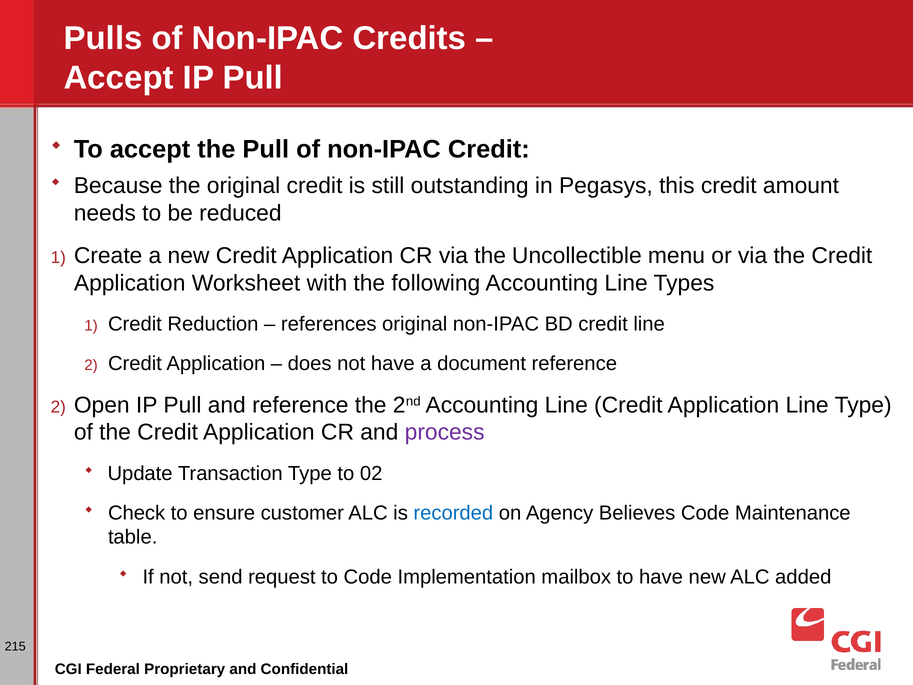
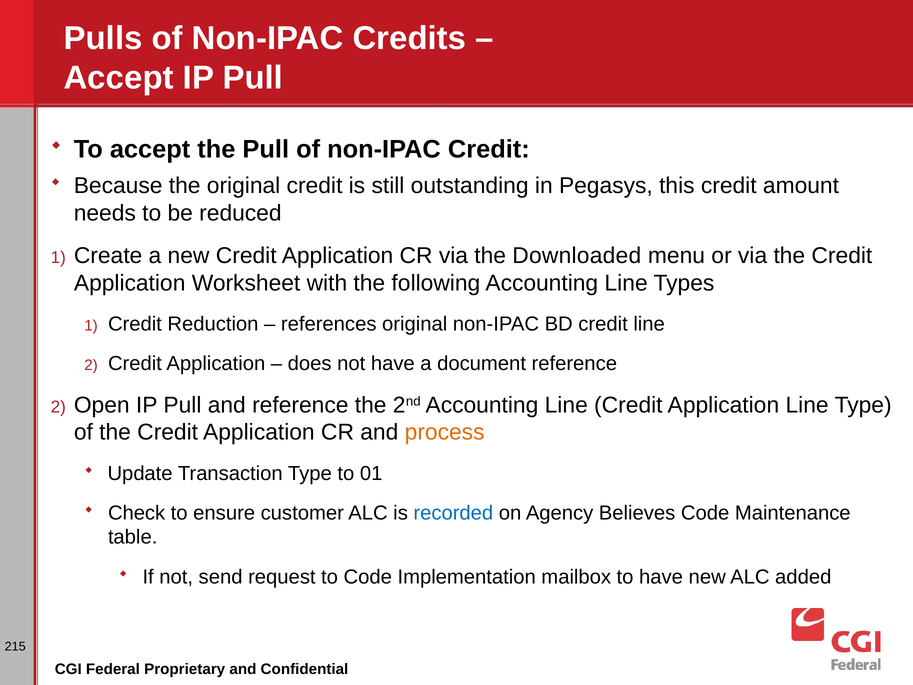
Uncollectible: Uncollectible -> Downloaded
process colour: purple -> orange
02: 02 -> 01
